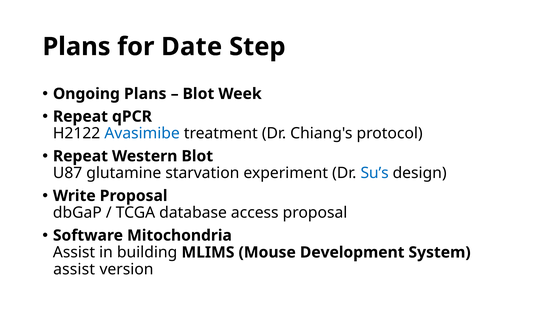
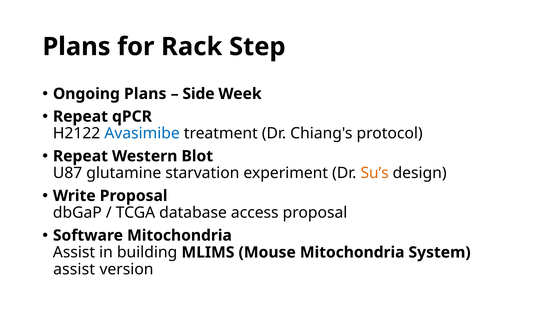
Date: Date -> Rack
Blot at (198, 94): Blot -> Side
Su’s colour: blue -> orange
Mouse Development: Development -> Mitochondria
